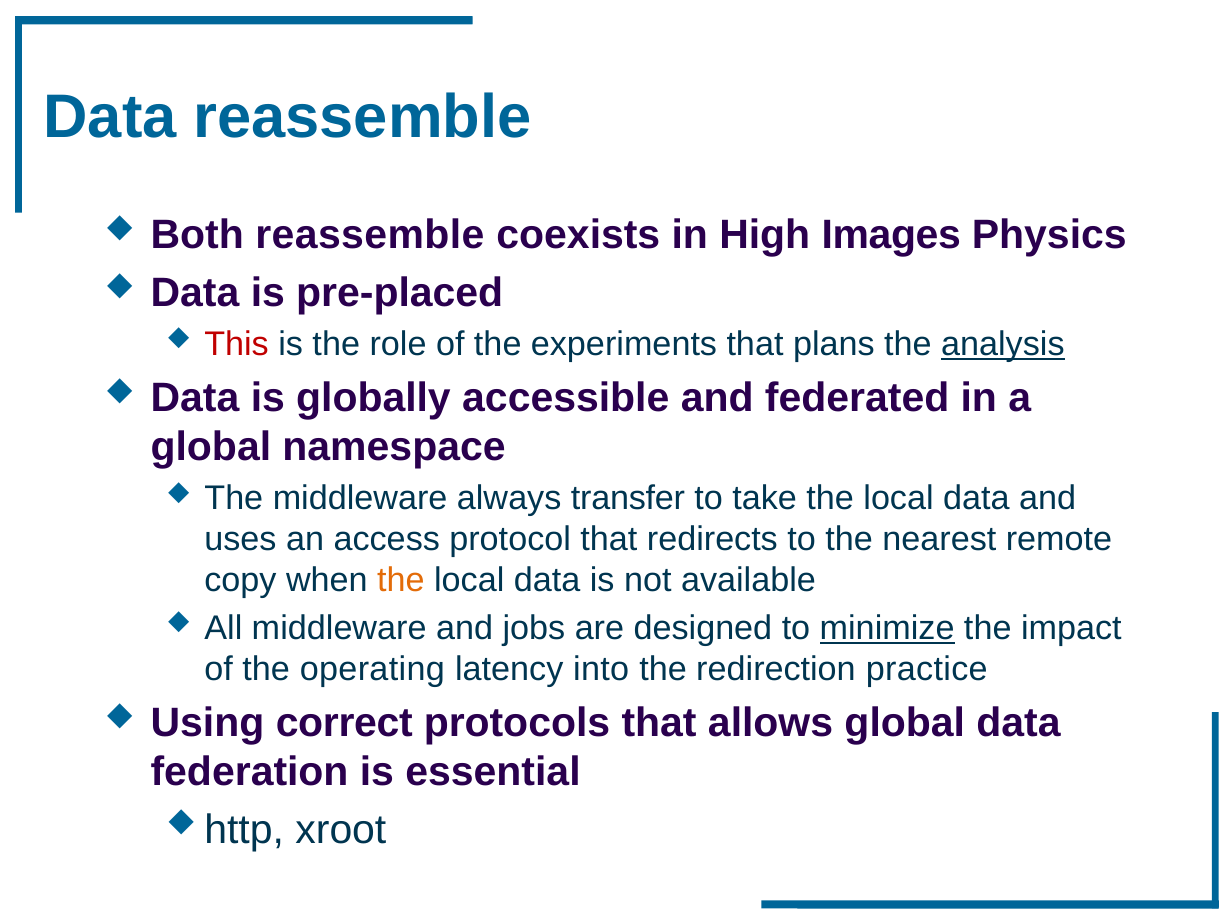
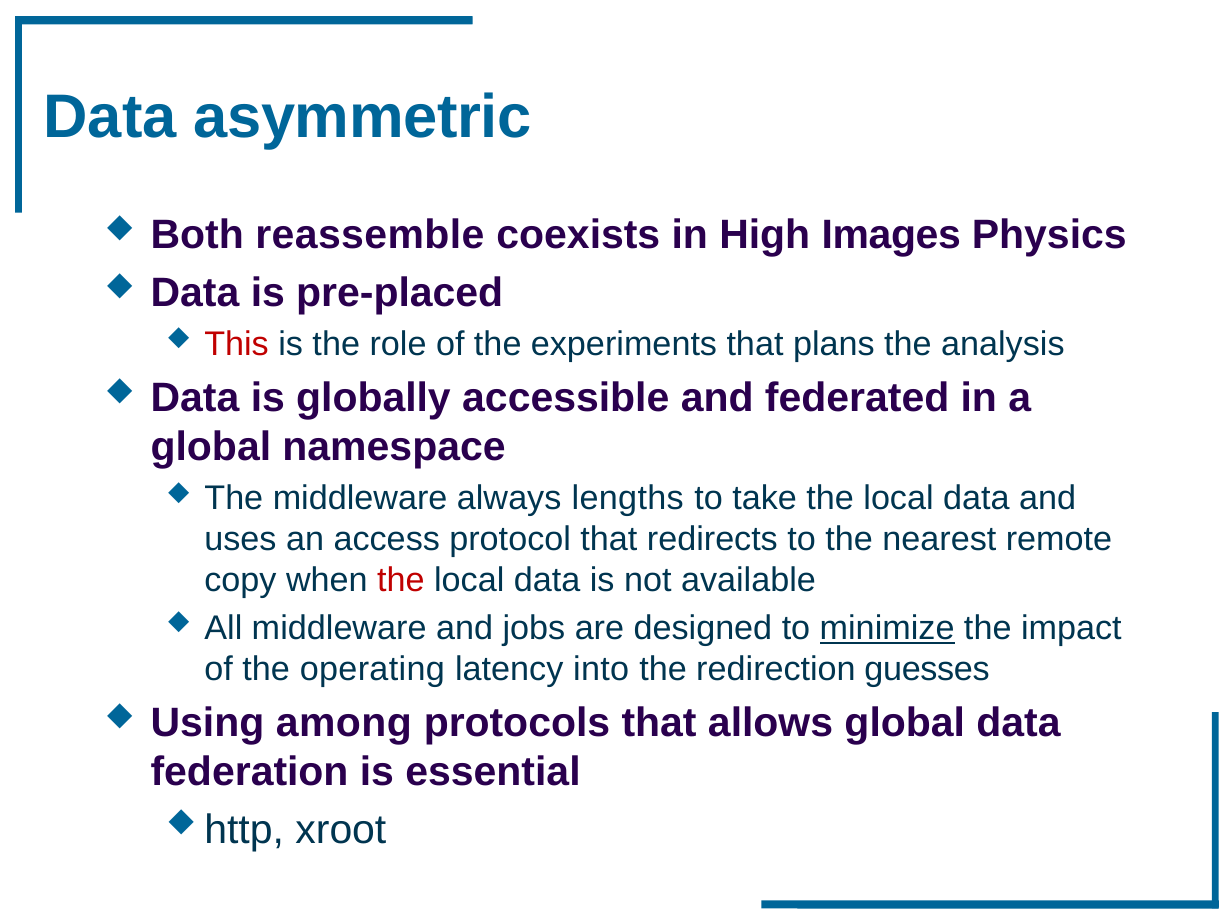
Data reassemble: reassemble -> asymmetric
analysis underline: present -> none
transfer: transfer -> lengths
the at (401, 580) colour: orange -> red
practice: practice -> guesses
correct: correct -> among
